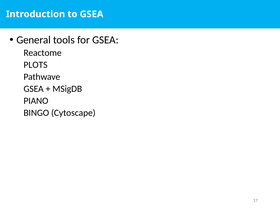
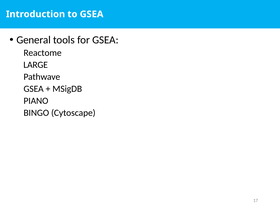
PLOTS: PLOTS -> LARGE
